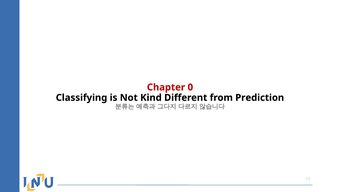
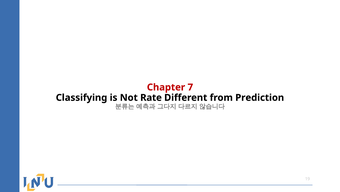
0: 0 -> 7
Kind: Kind -> Rate
